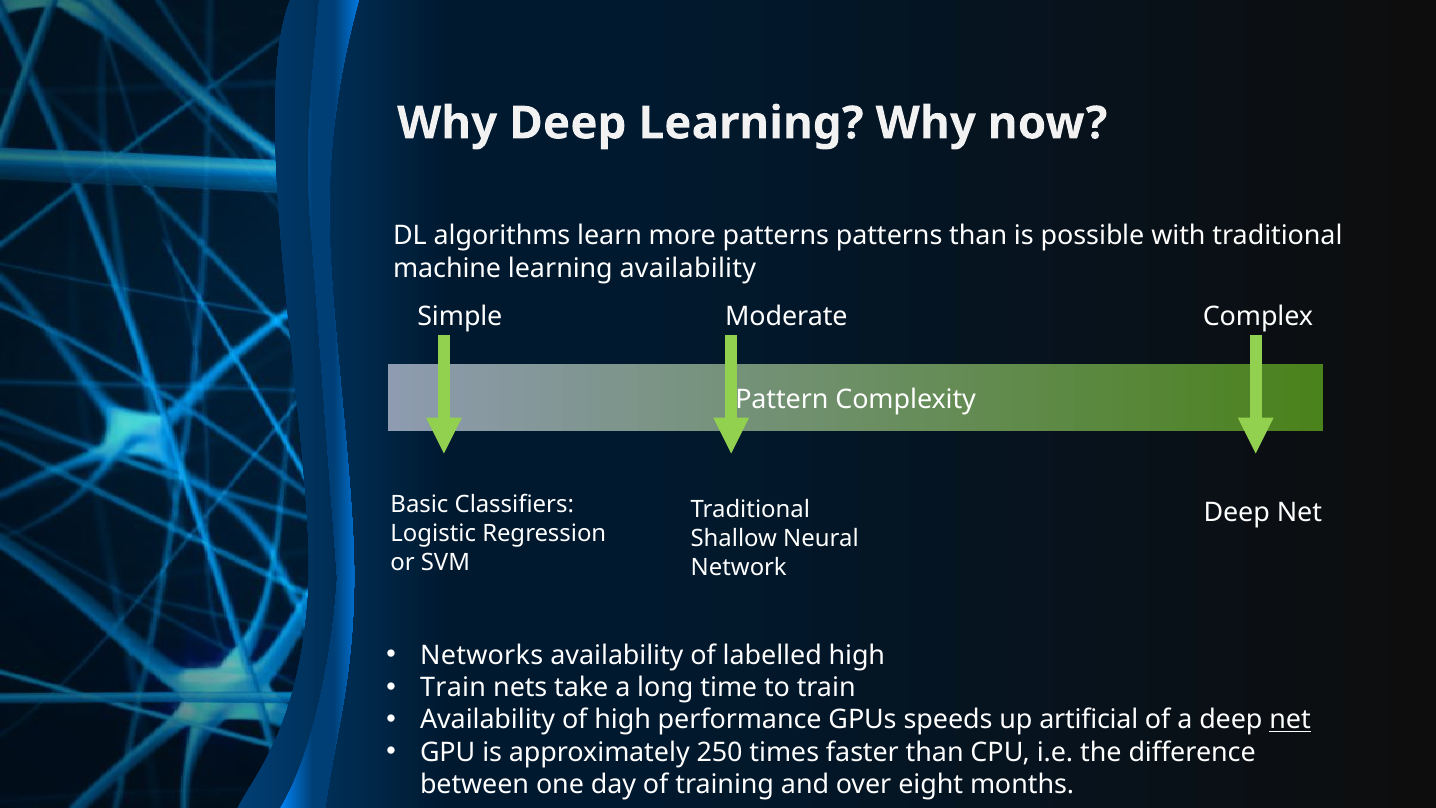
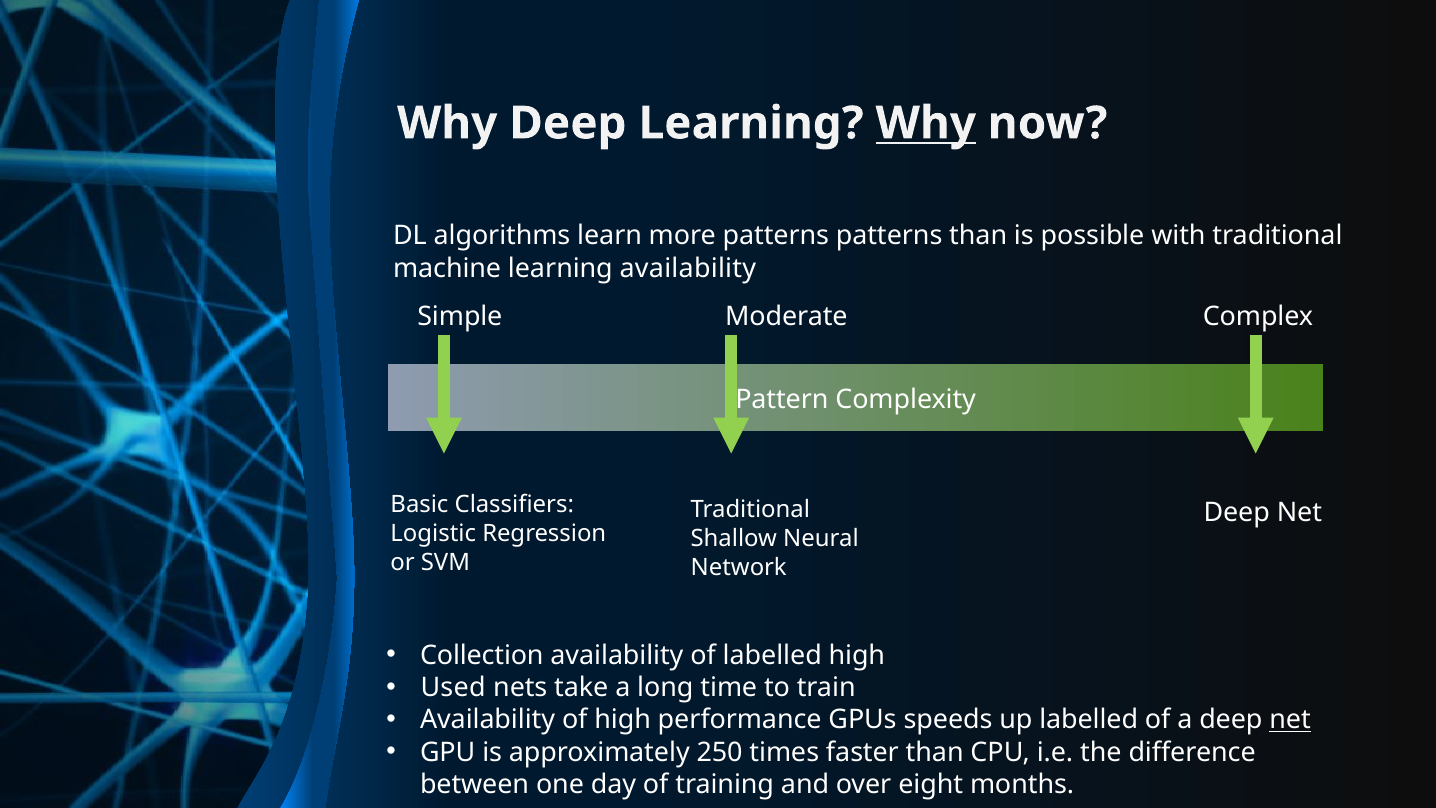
Why at (926, 123) underline: none -> present
Networks: Networks -> Collection
Train at (453, 688): Train -> Used
up artificial: artificial -> labelled
